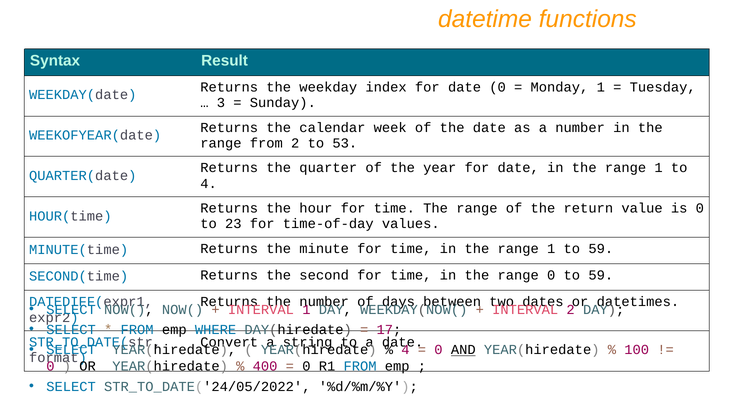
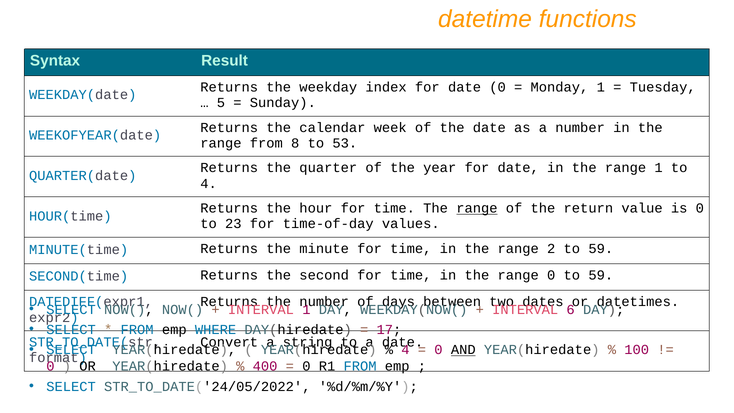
3: 3 -> 5
from 2: 2 -> 8
range at (477, 208) underline: none -> present
1 at (551, 249): 1 -> 2
2 at (571, 309): 2 -> 6
